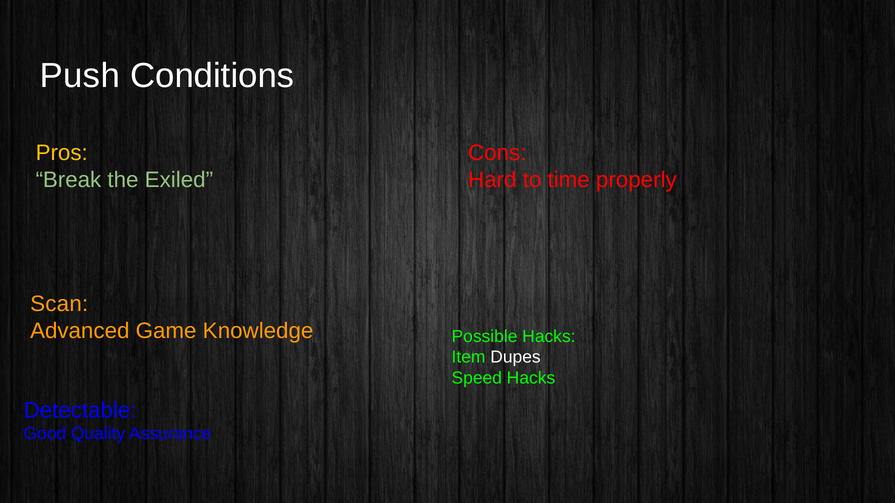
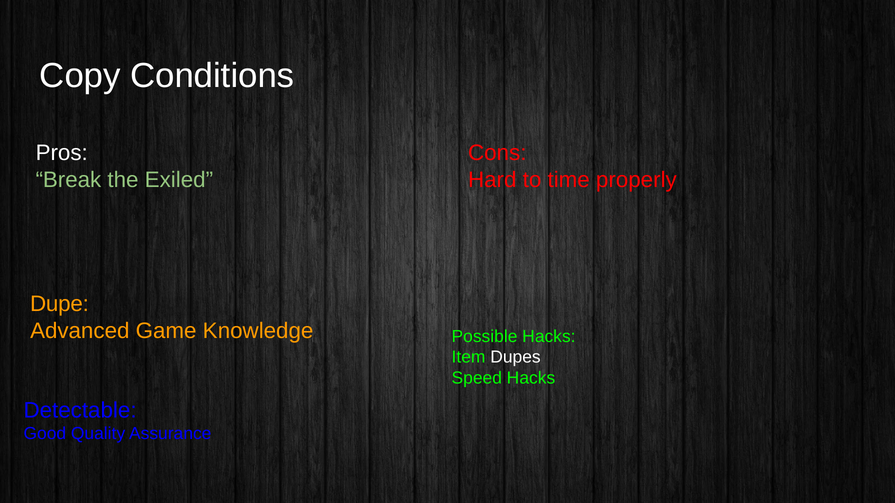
Push: Push -> Copy
Pros colour: yellow -> white
Scan: Scan -> Dupe
